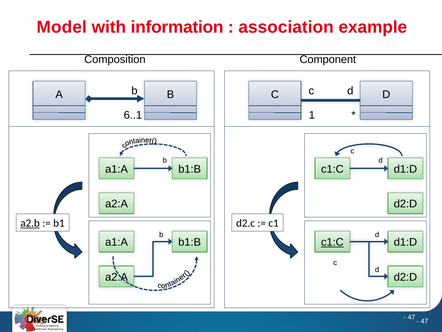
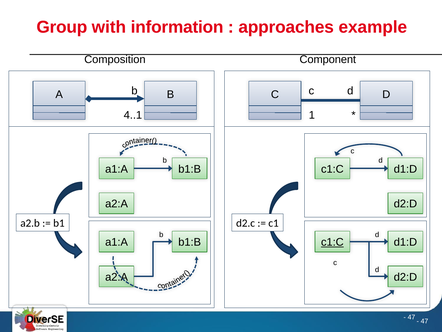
Model: Model -> Group
association: association -> approaches
6..1: 6..1 -> 4..1
a2.b underline: present -> none
